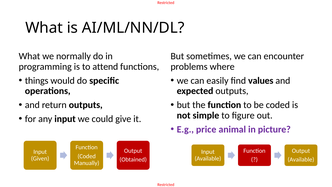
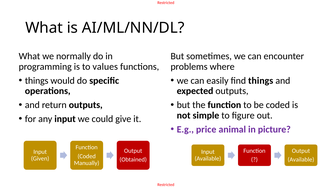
attend: attend -> values
find values: values -> things
